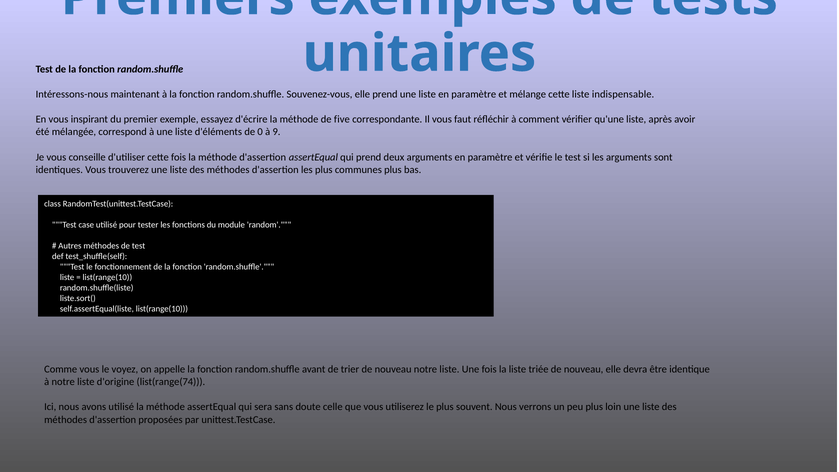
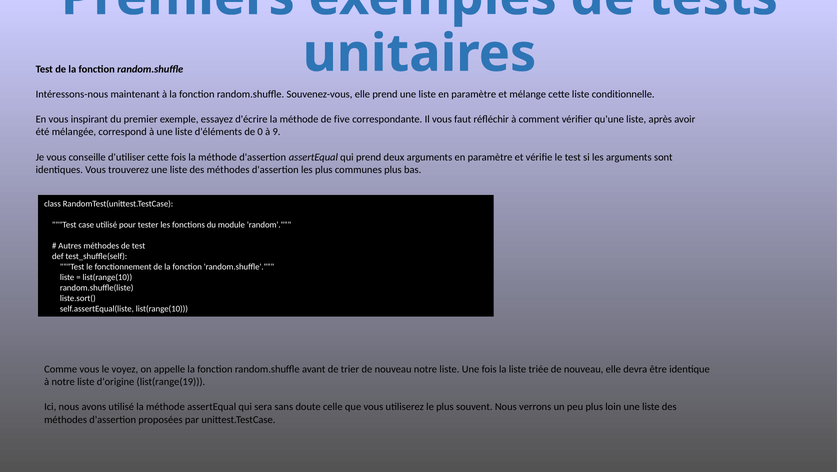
indispensable: indispensable -> conditionnelle
list(range(74: list(range(74 -> list(range(19
